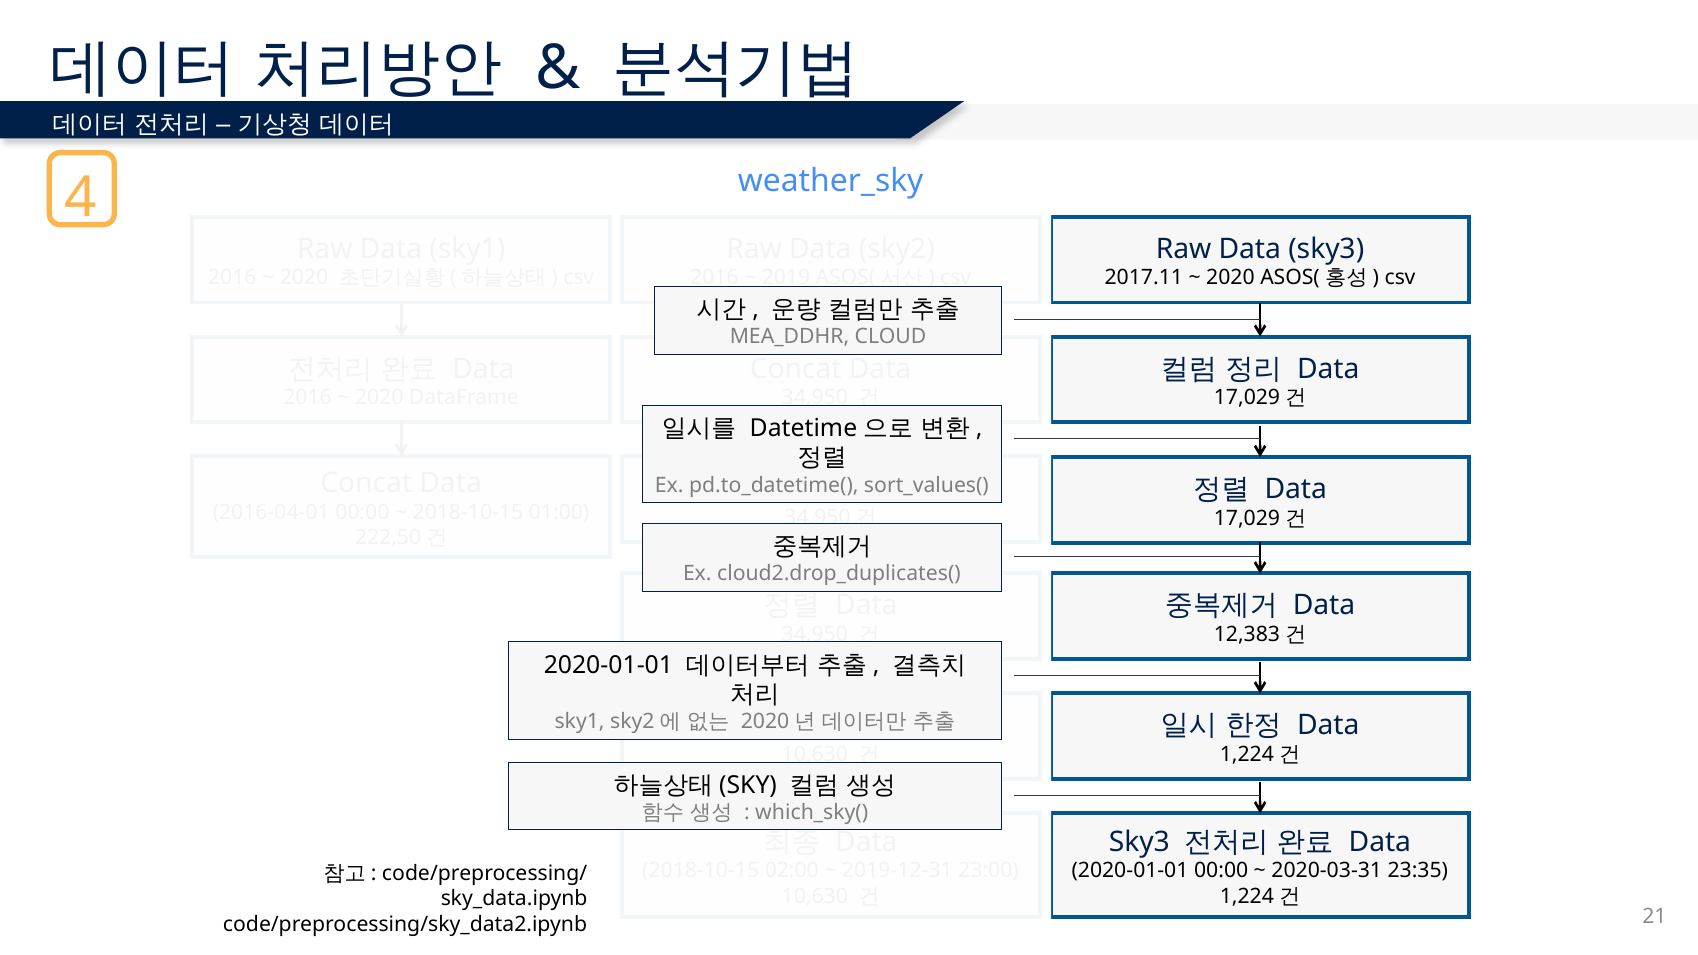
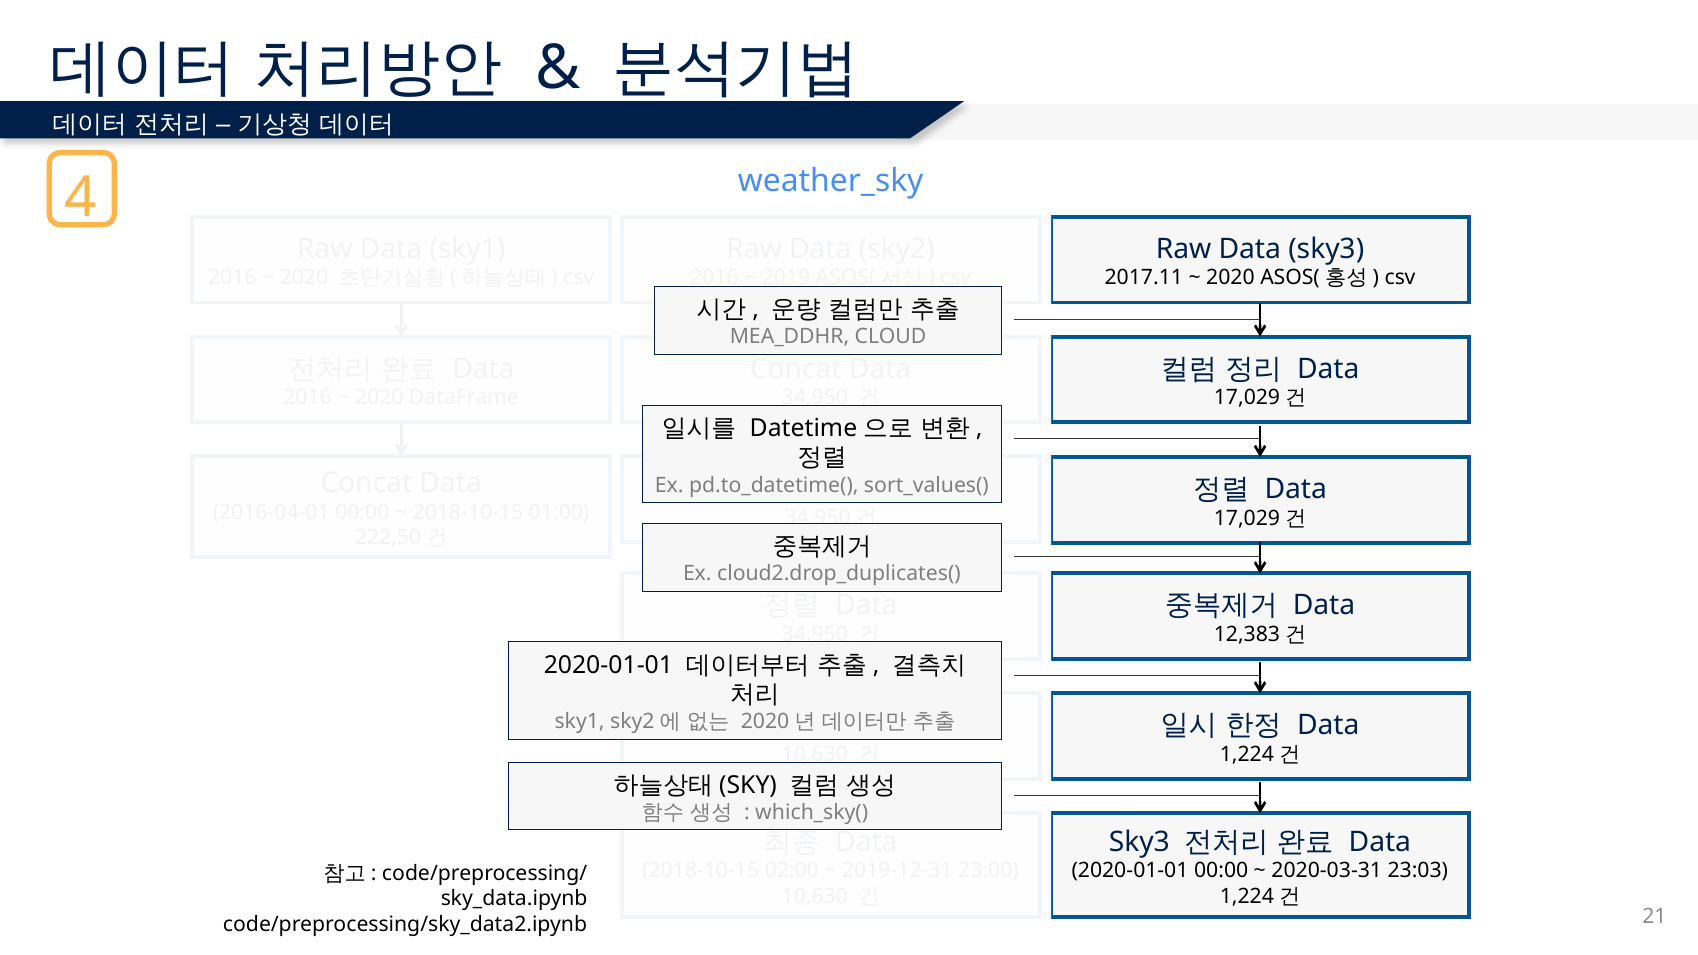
23:35: 23:35 -> 23:03
